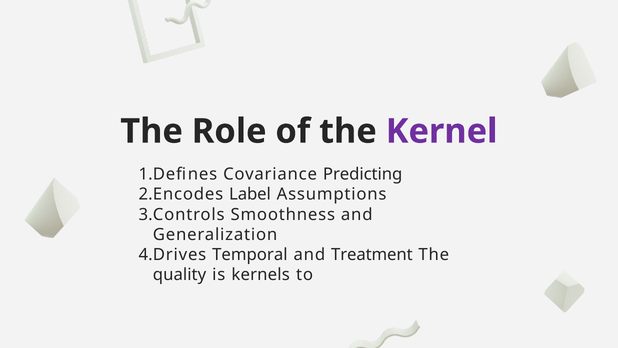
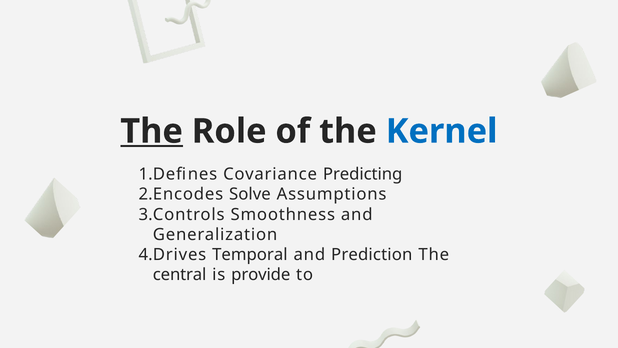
The at (152, 131) underline: none -> present
Kernel colour: purple -> blue
Label: Label -> Solve
Treatment: Treatment -> Prediction
quality: quality -> central
kernels: kernels -> provide
